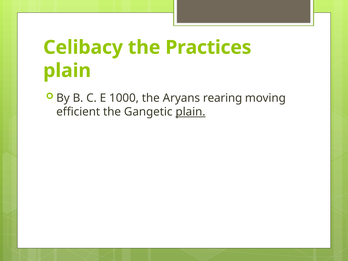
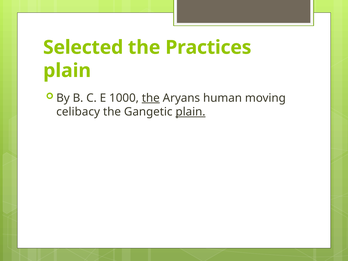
Celibacy: Celibacy -> Selected
the at (151, 98) underline: none -> present
rearing: rearing -> human
efficient: efficient -> celibacy
